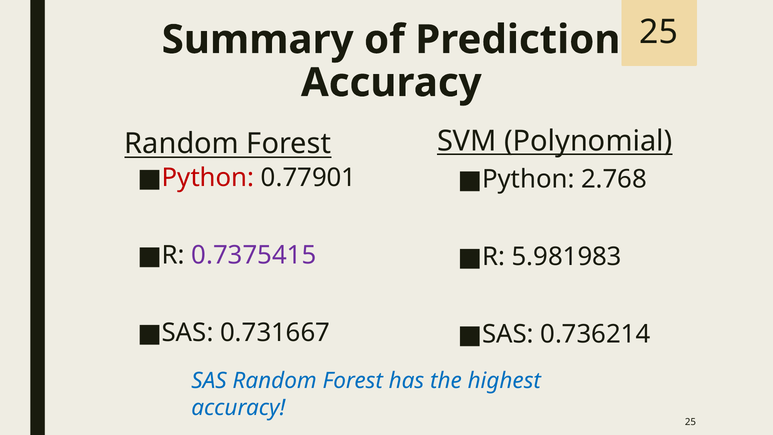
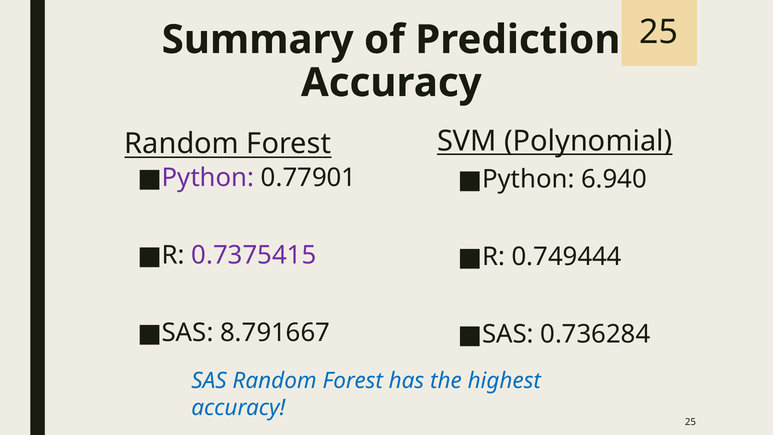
Python at (208, 178) colour: red -> purple
2.768: 2.768 -> 6.940
5.981983: 5.981983 -> 0.749444
0.731667: 0.731667 -> 8.791667
0.736214: 0.736214 -> 0.736284
